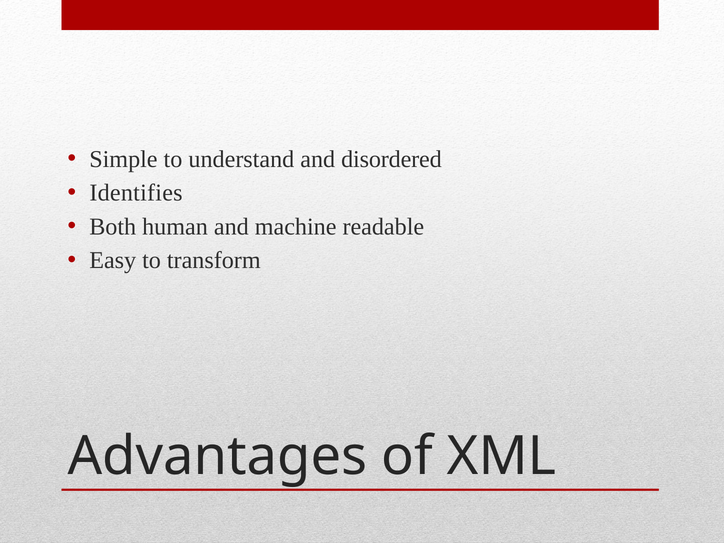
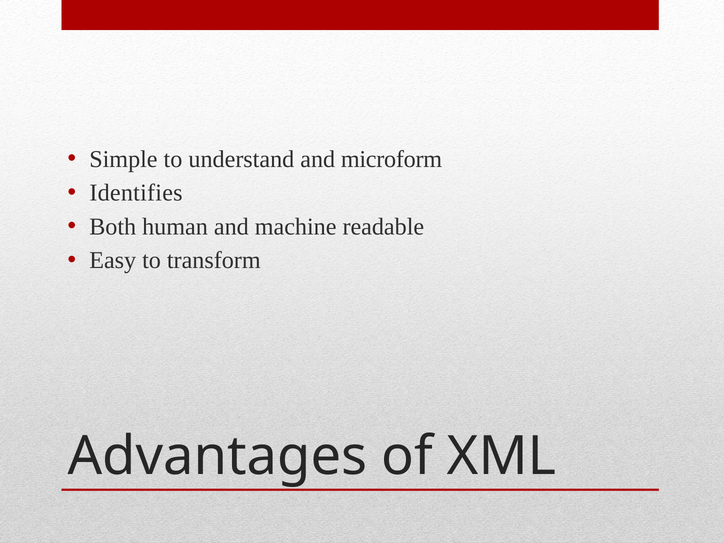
disordered: disordered -> microform
